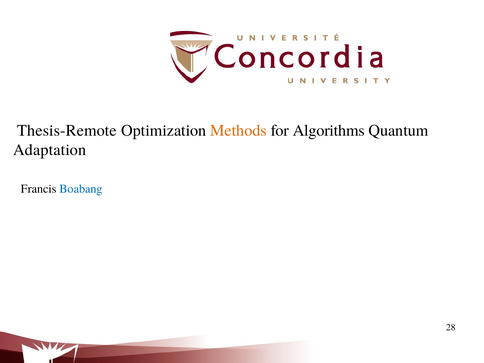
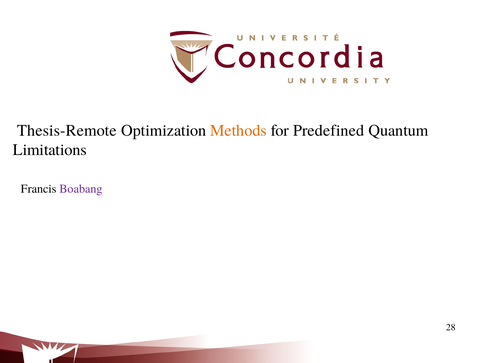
Algorithms: Algorithms -> Predefined
Adaptation: Adaptation -> Limitations
Boabang colour: blue -> purple
